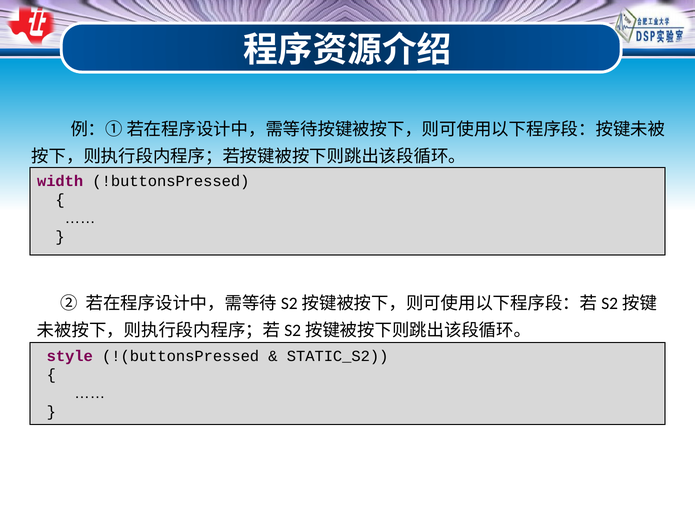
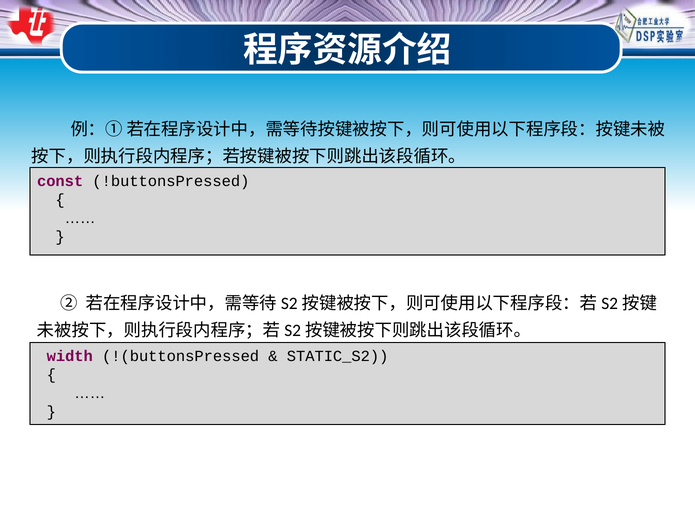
width: width -> const
style: style -> width
